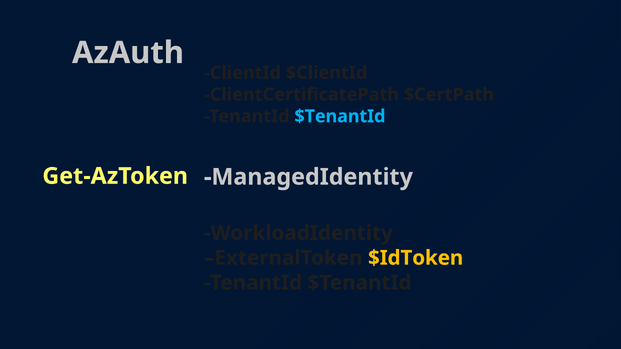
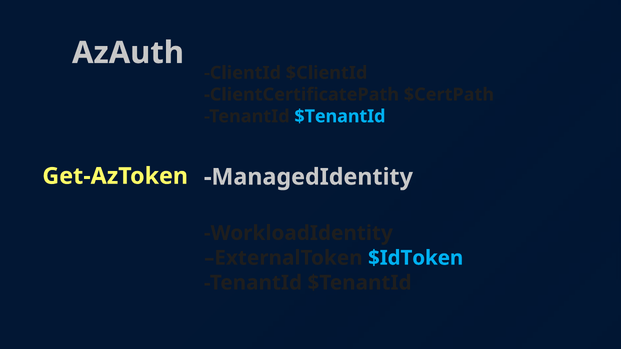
$IdToken colour: yellow -> light blue
